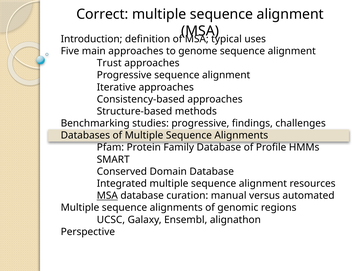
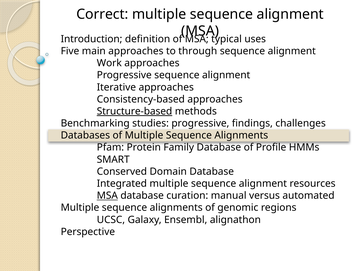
genome: genome -> through
Trust: Trust -> Work
Structure-based underline: none -> present
